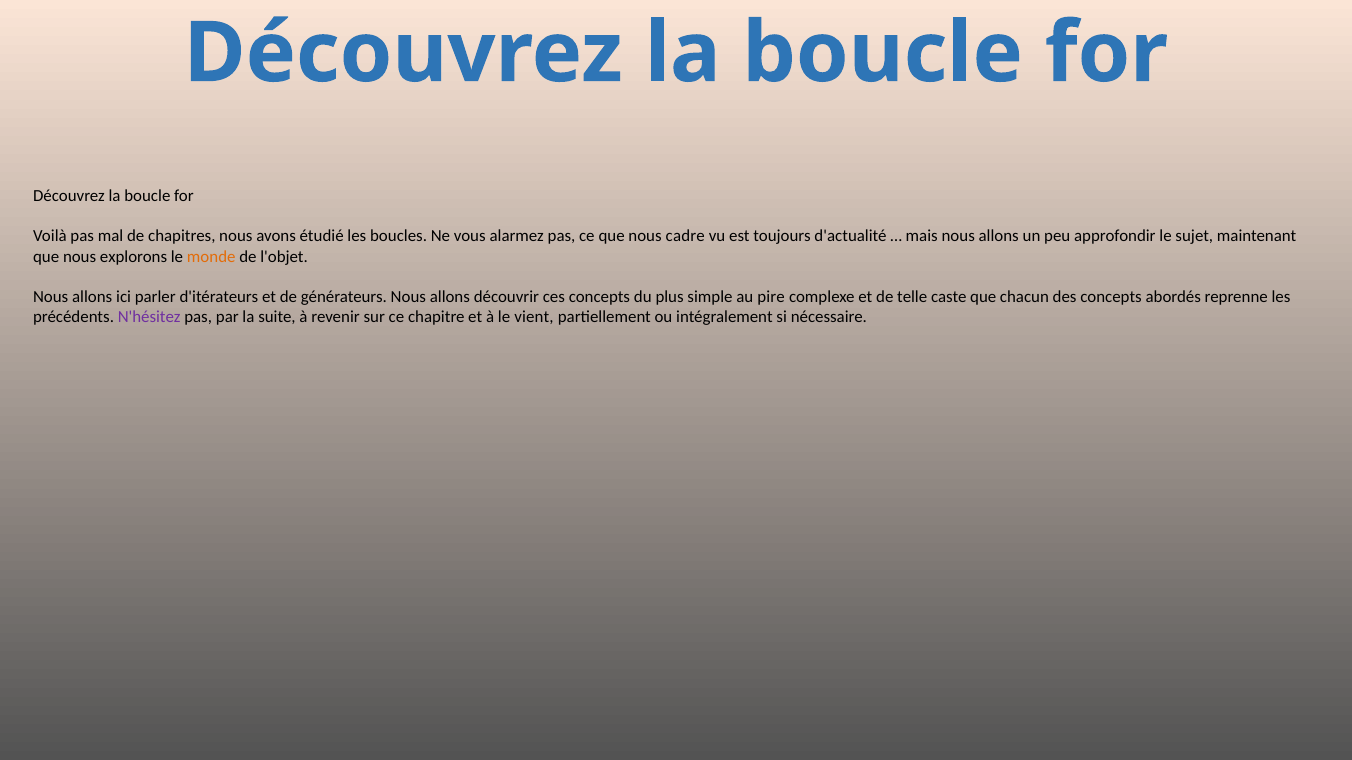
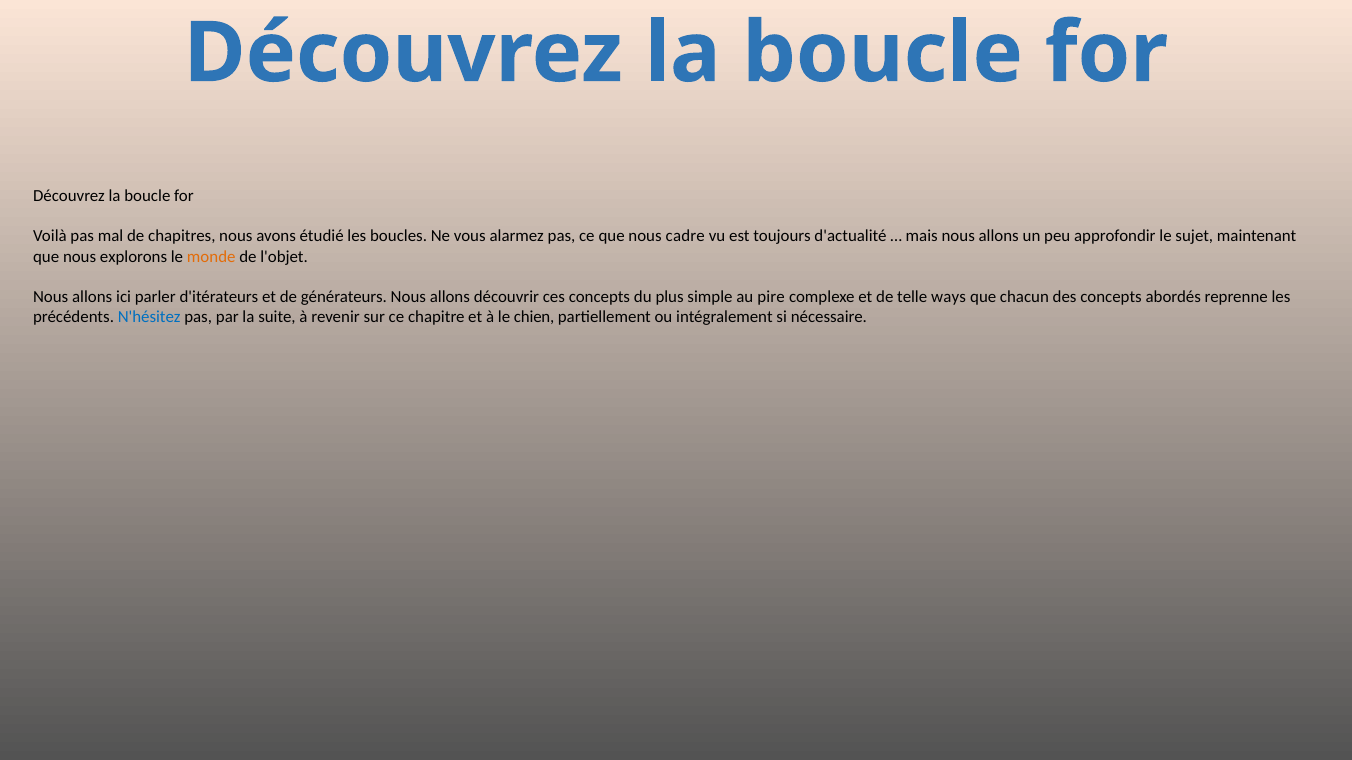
caste: caste -> ways
N'hésitez colour: purple -> blue
vient: vient -> chien
